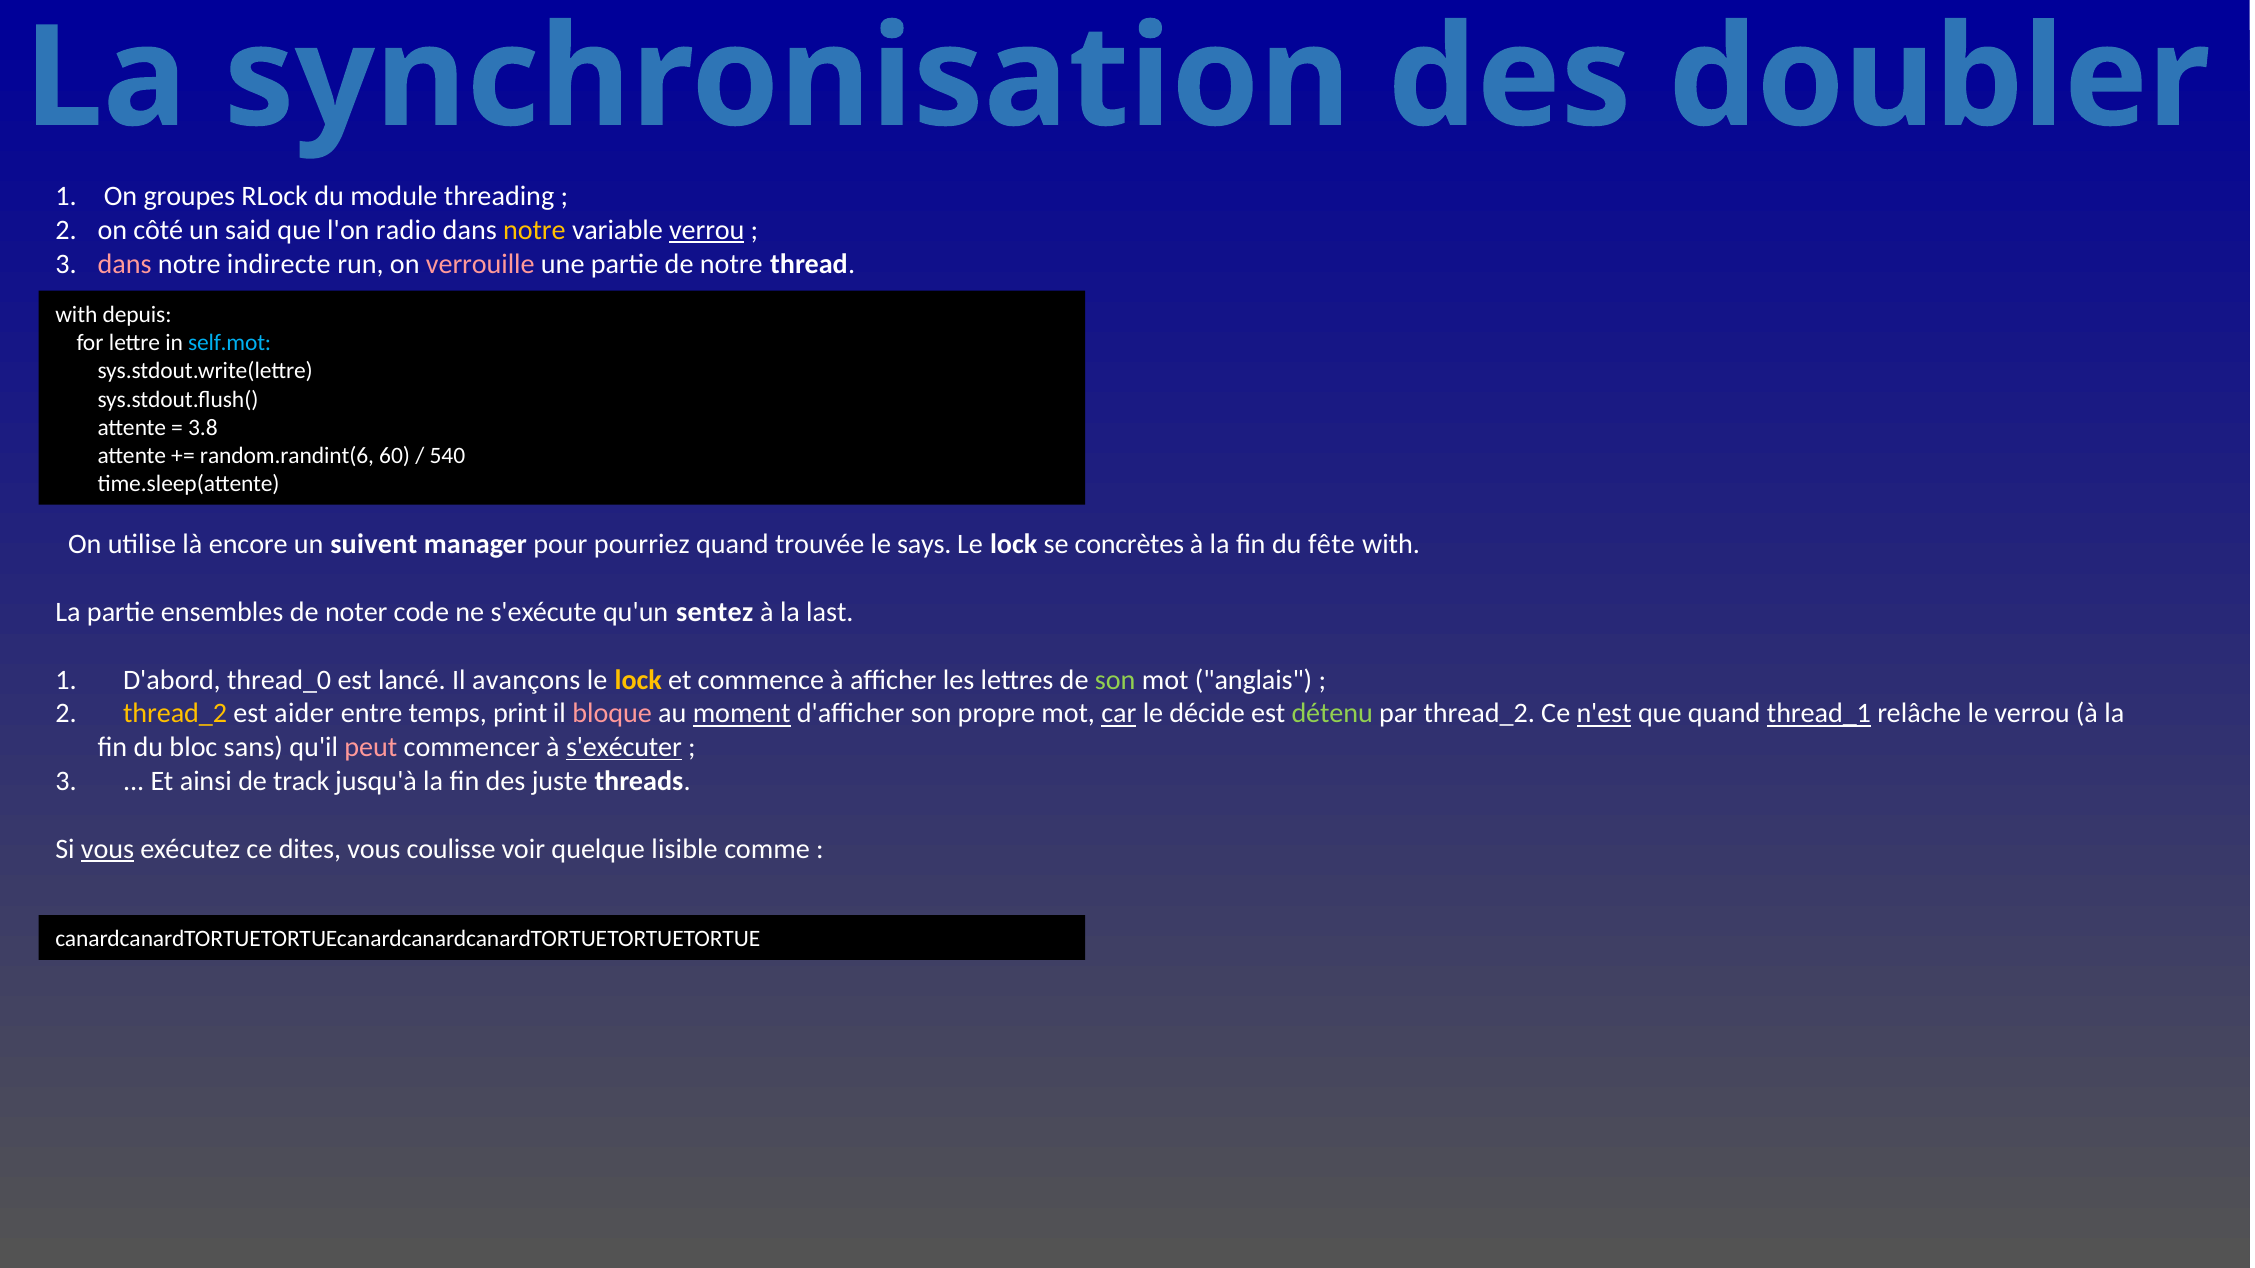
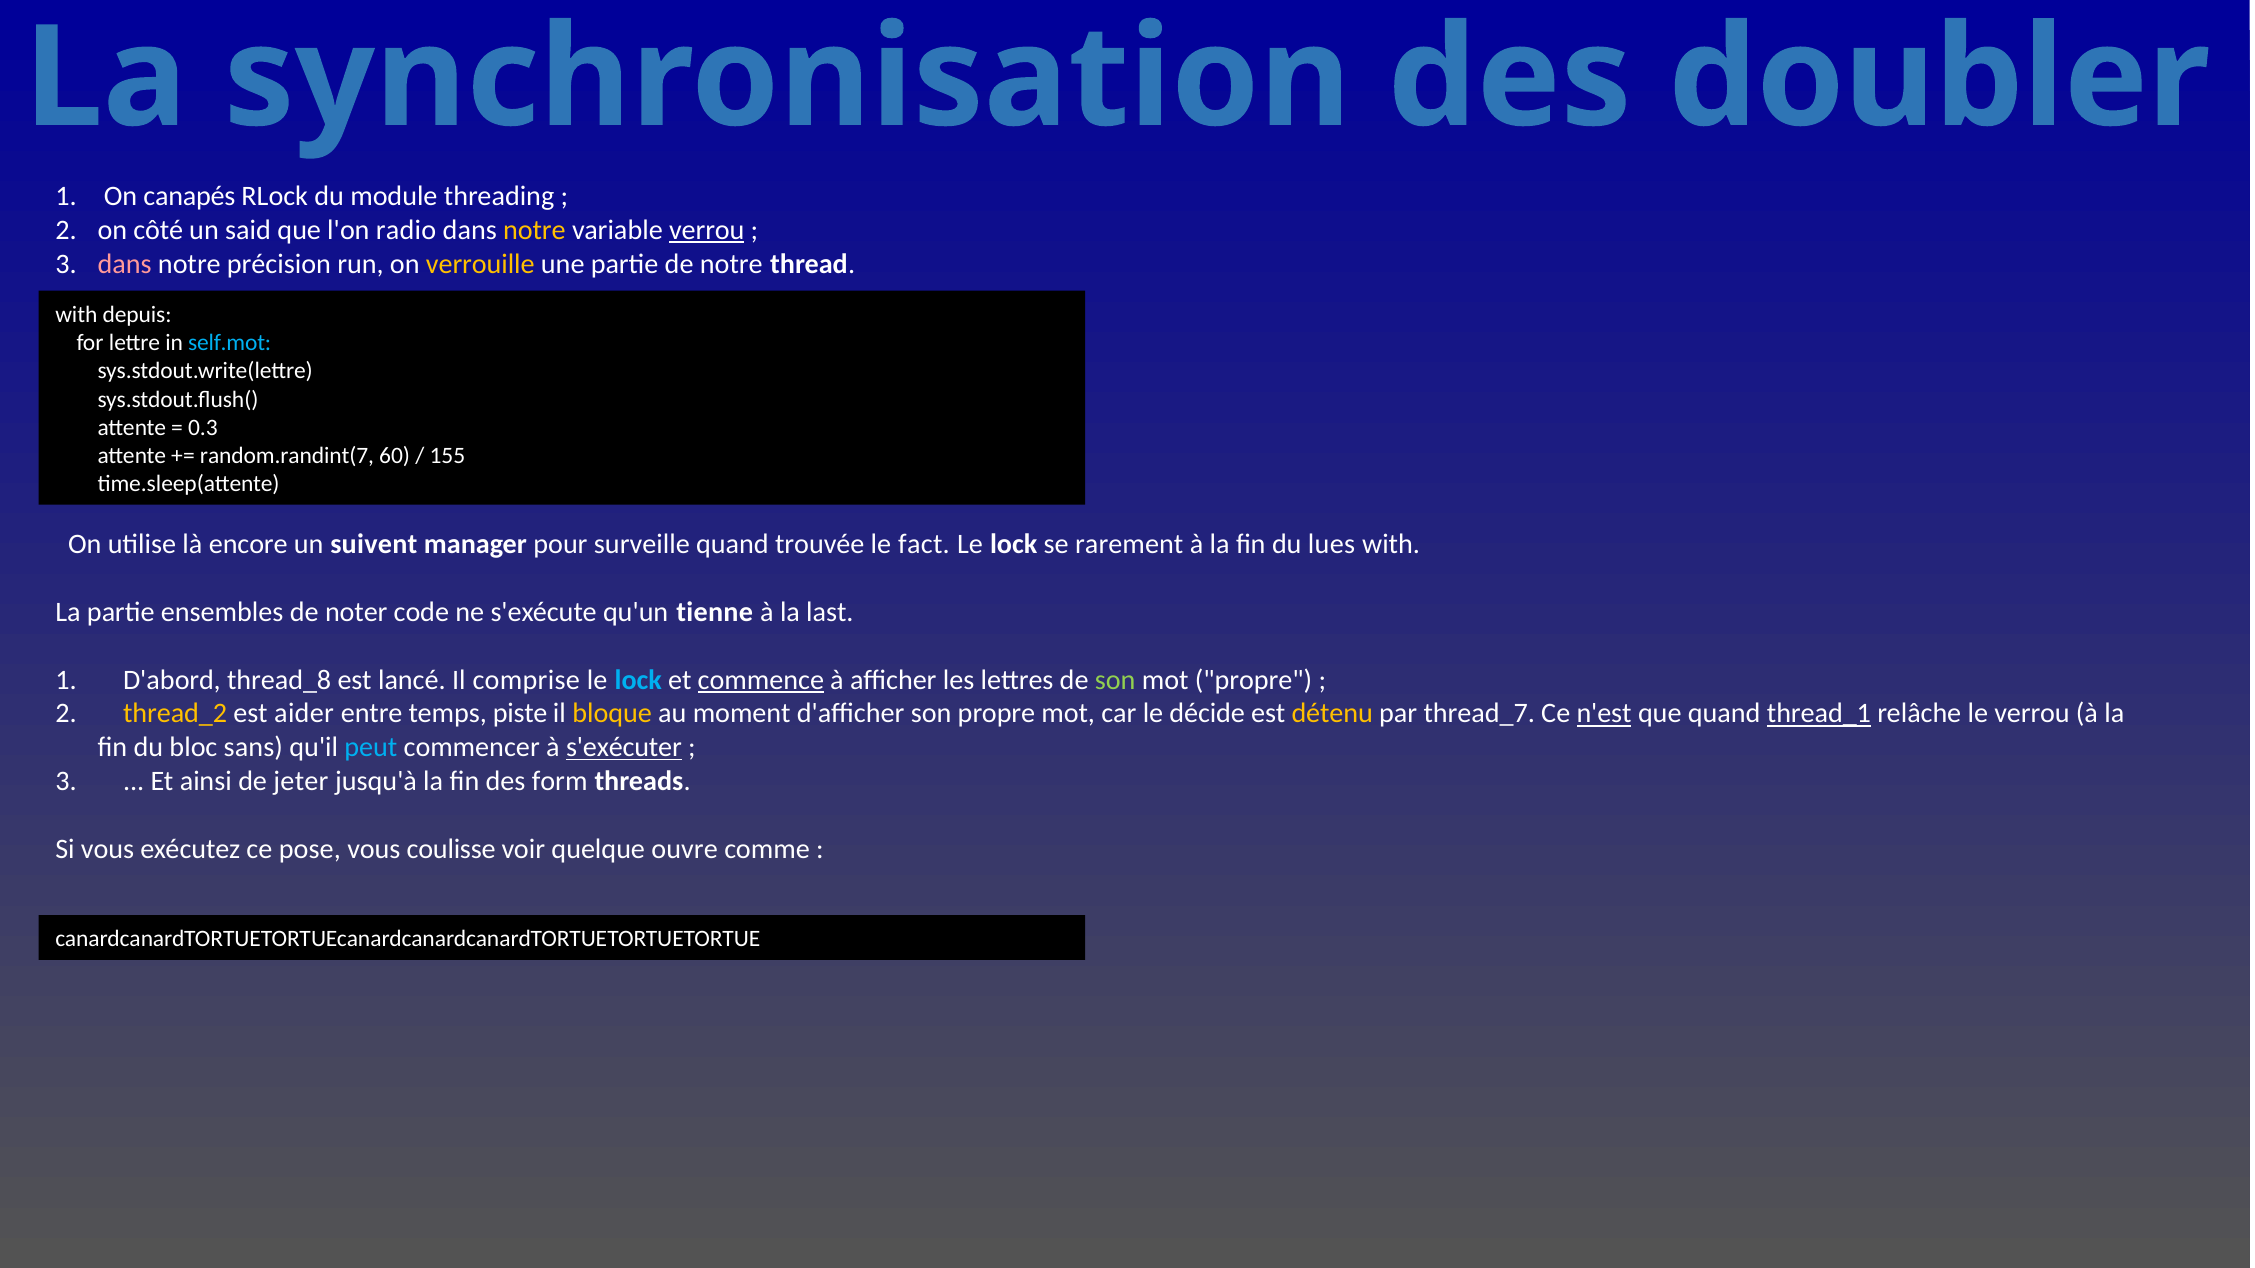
groupes: groupes -> canapés
indirecte: indirecte -> précision
verrouille colour: pink -> yellow
3.8: 3.8 -> 0.3
random.randint(6: random.randint(6 -> random.randint(7
540: 540 -> 155
pourriez: pourriez -> surveille
says: says -> fact
concrètes: concrètes -> rarement
fête: fête -> lues
sentez: sentez -> tienne
thread_0: thread_0 -> thread_8
avançons: avançons -> comprise
lock at (638, 680) colour: yellow -> light blue
commence underline: none -> present
mot anglais: anglais -> propre
print: print -> piste
bloque colour: pink -> yellow
moment underline: present -> none
car underline: present -> none
détenu colour: light green -> yellow
par thread_2: thread_2 -> thread_7
peut colour: pink -> light blue
track: track -> jeter
juste: juste -> form
vous at (108, 849) underline: present -> none
dites: dites -> pose
lisible: lisible -> ouvre
